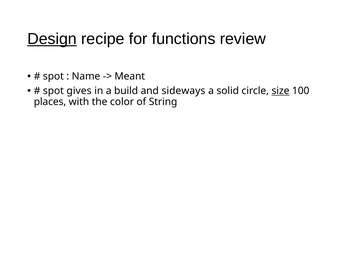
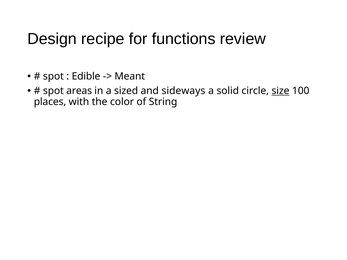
Design underline: present -> none
Name: Name -> Edible
gives: gives -> areas
build: build -> sized
